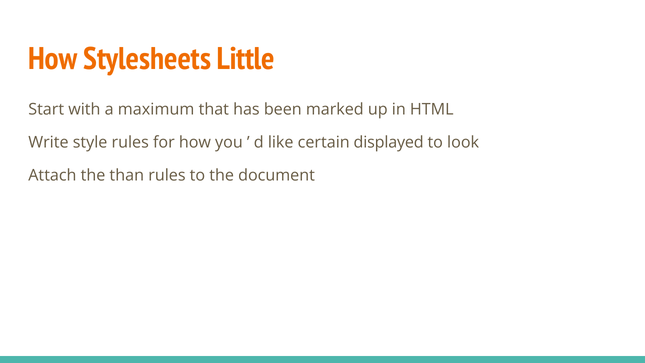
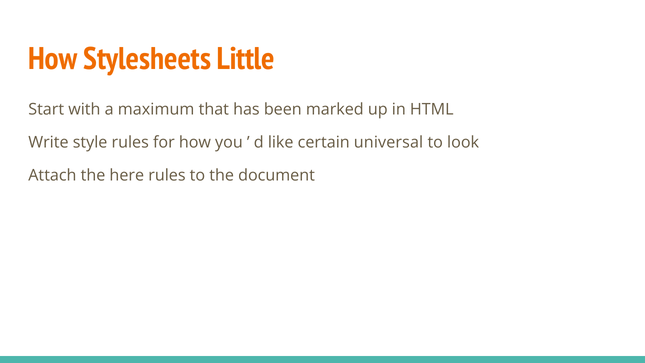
displayed: displayed -> universal
than: than -> here
